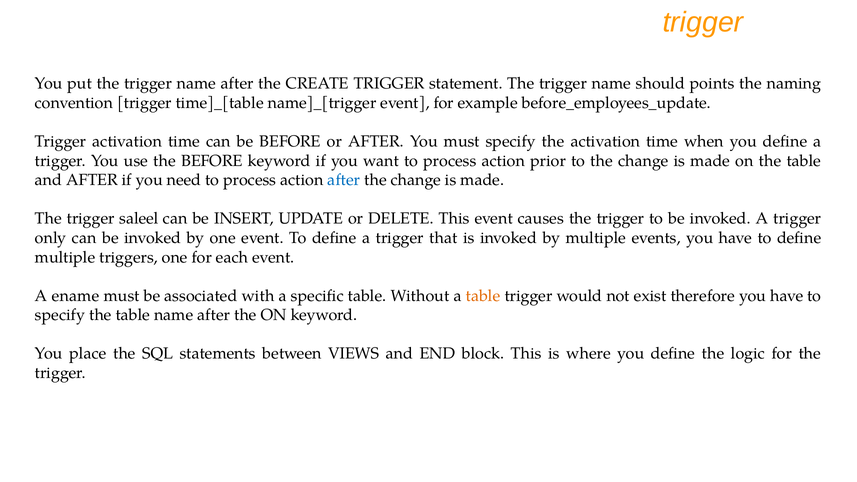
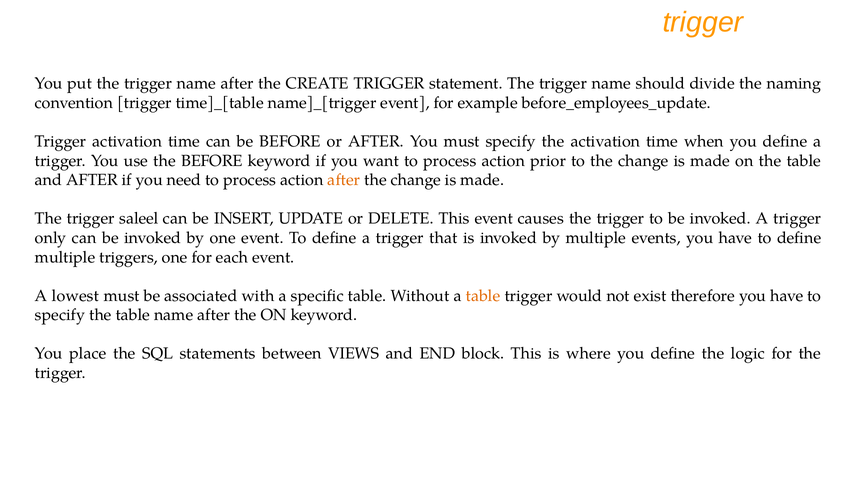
points: points -> divide
after at (344, 180) colour: blue -> orange
ename: ename -> lowest
